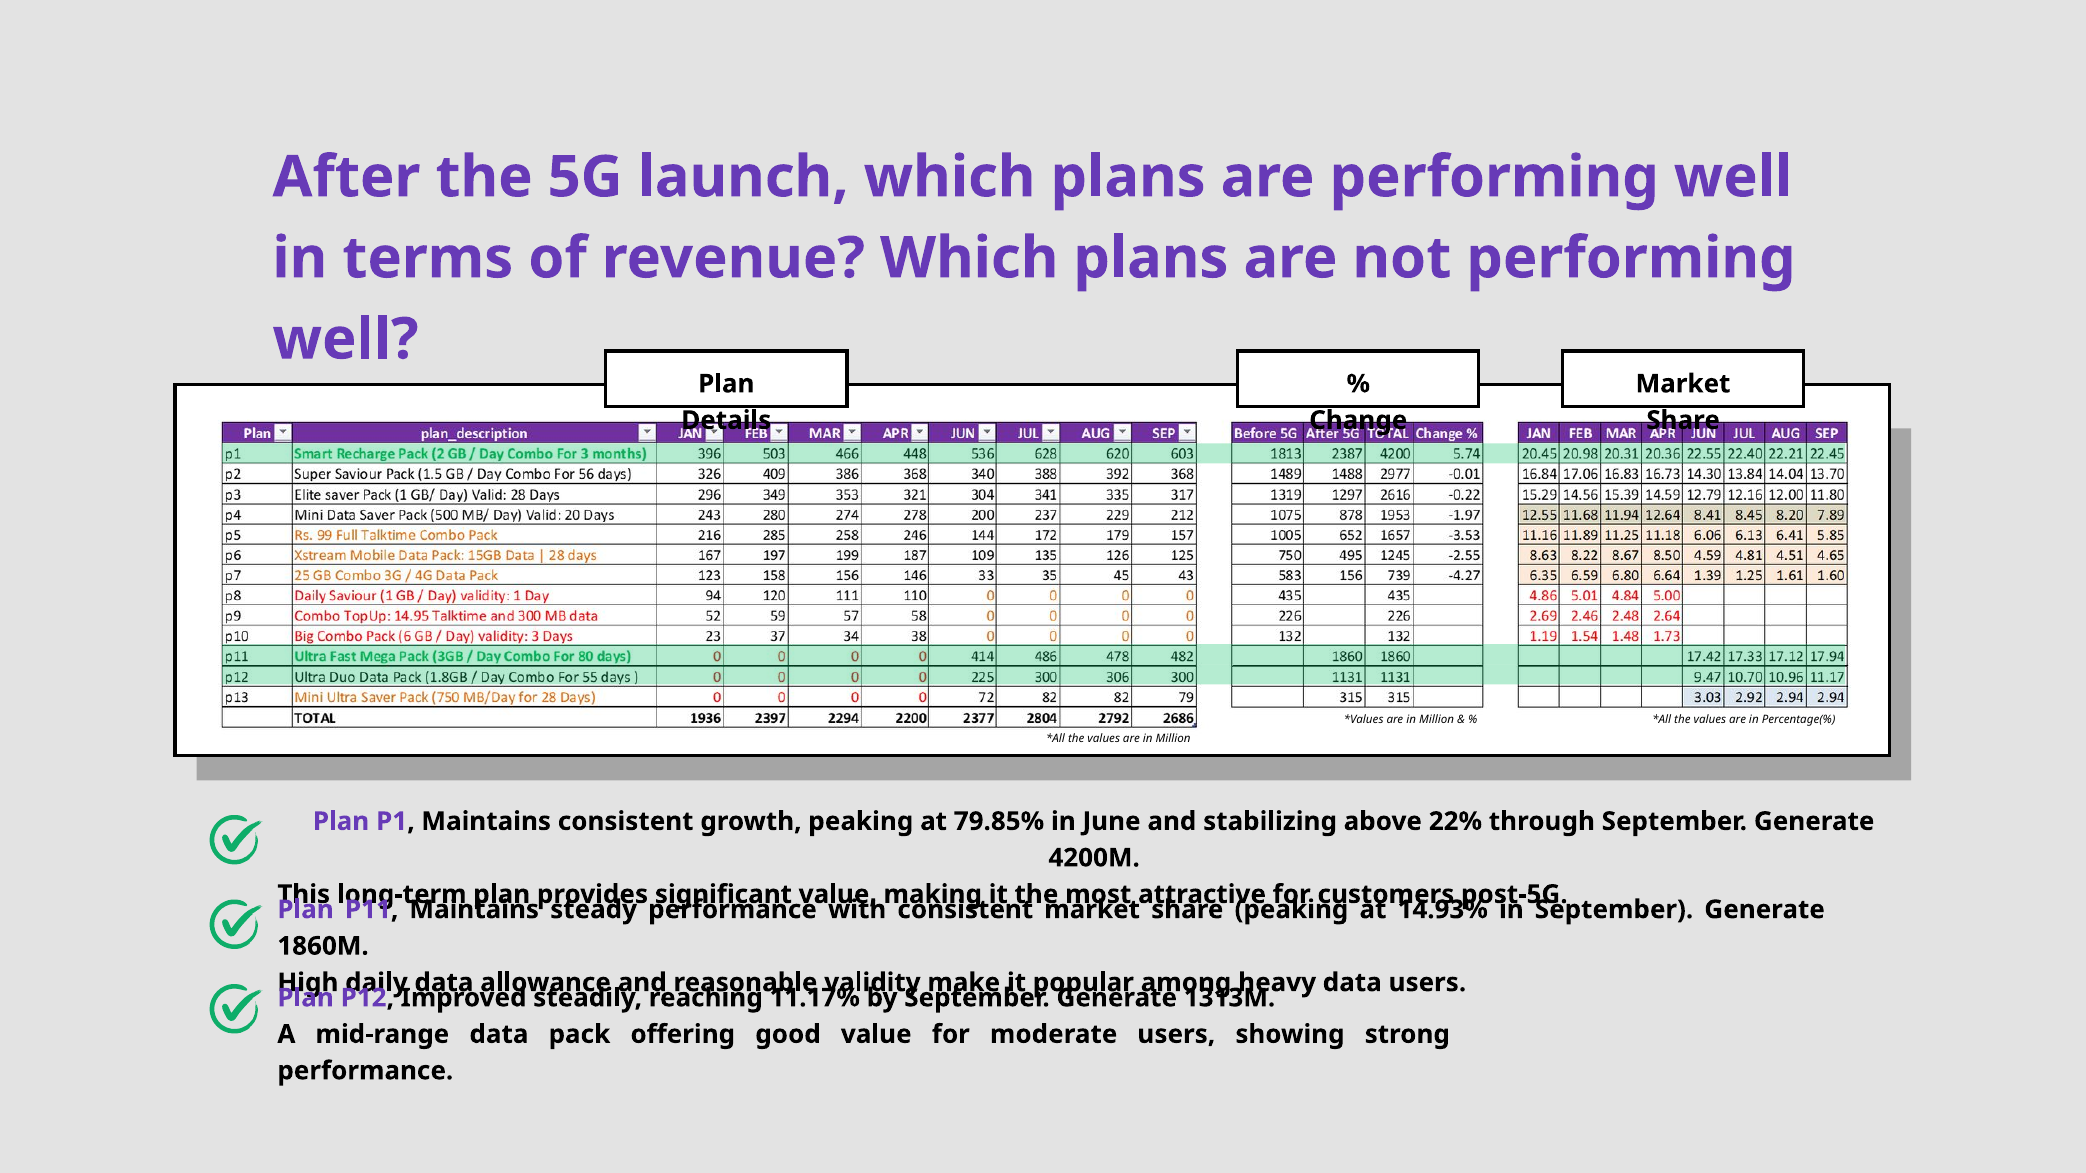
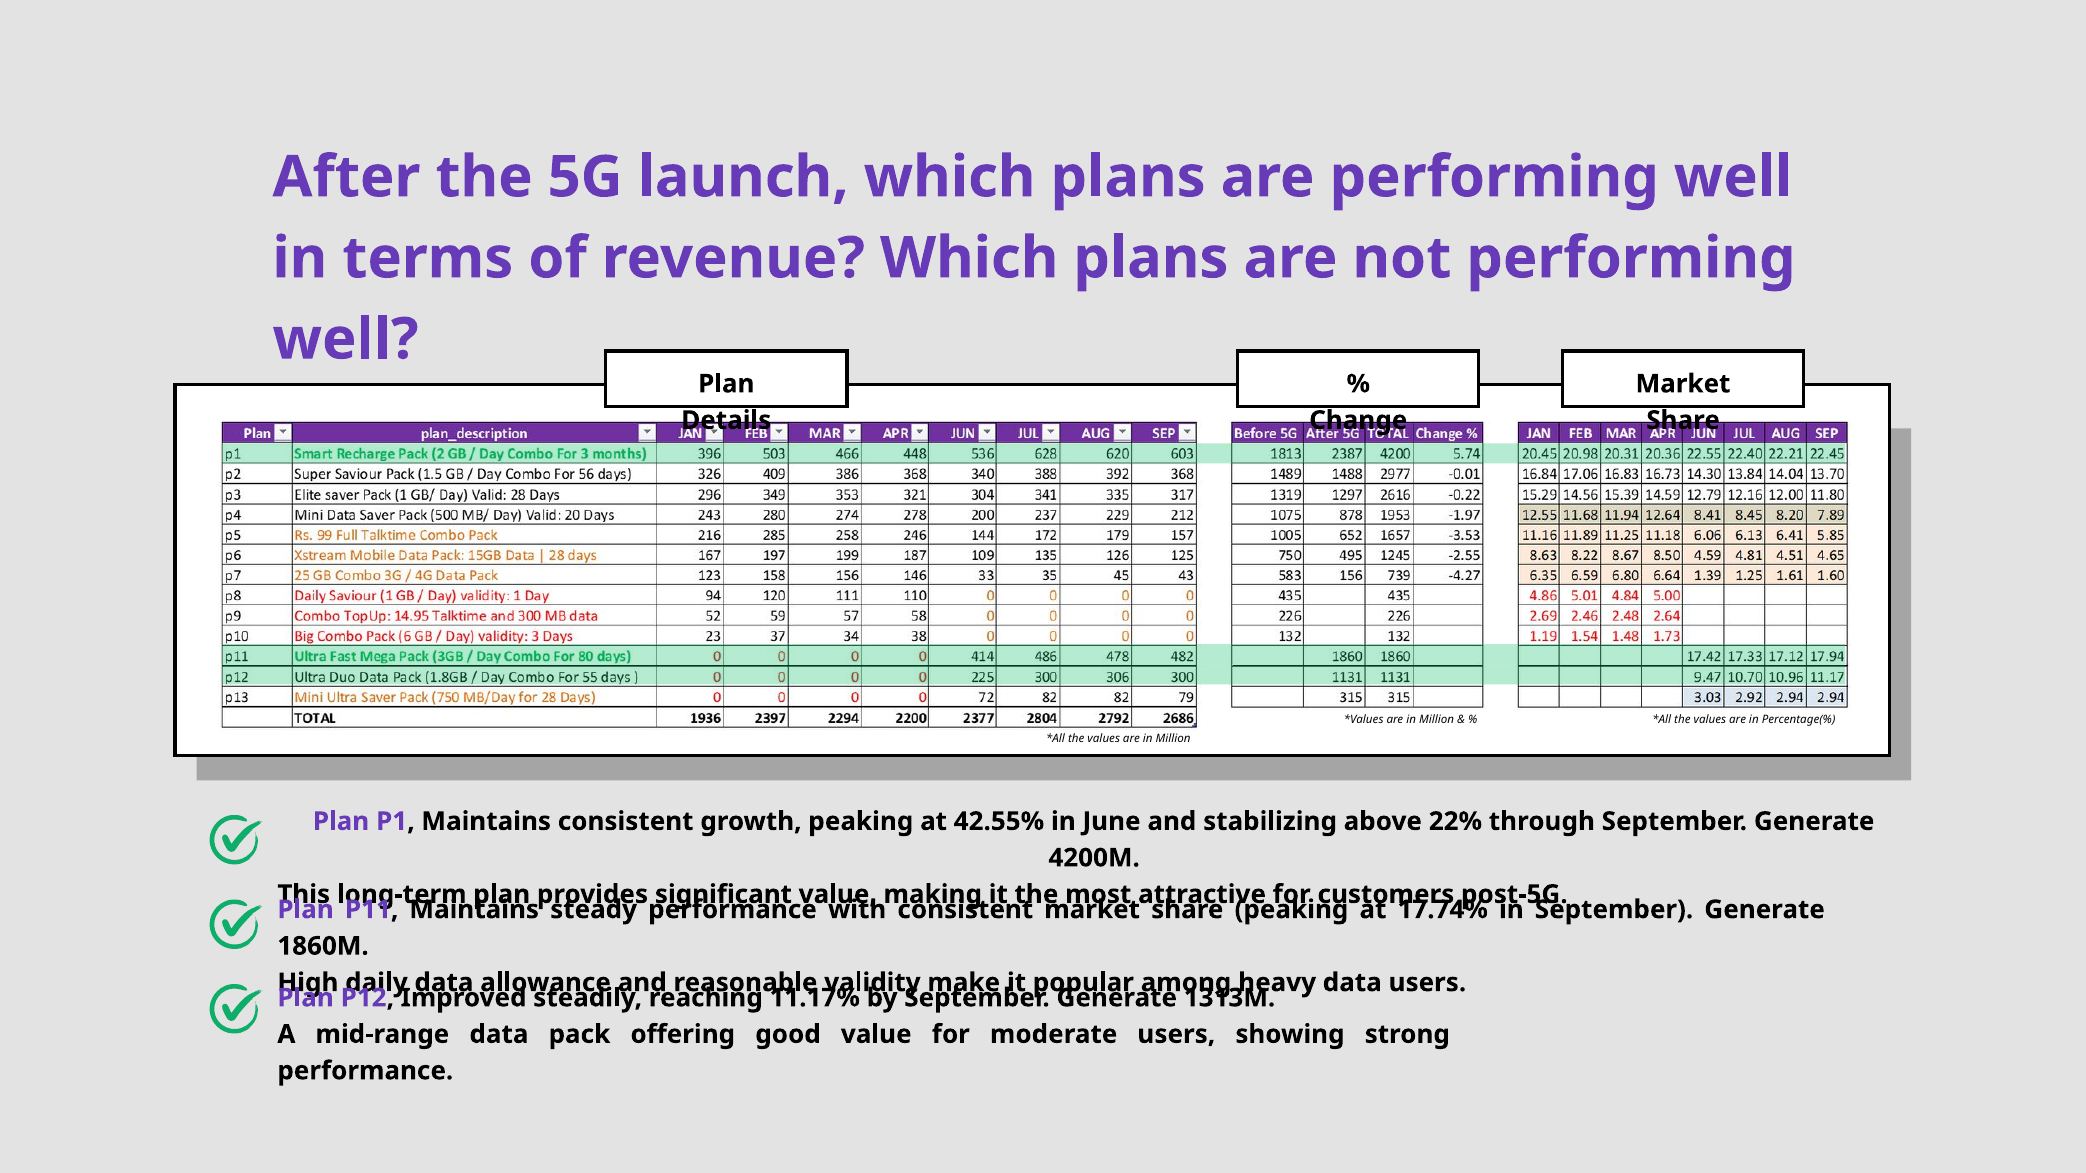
79.85%: 79.85% -> 42.55%
14.93%: 14.93% -> 17.74%
